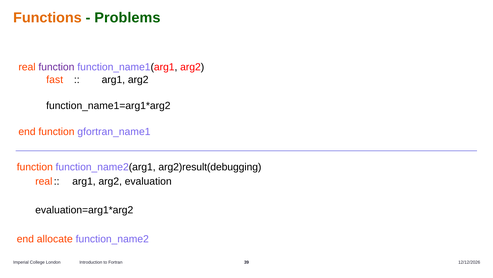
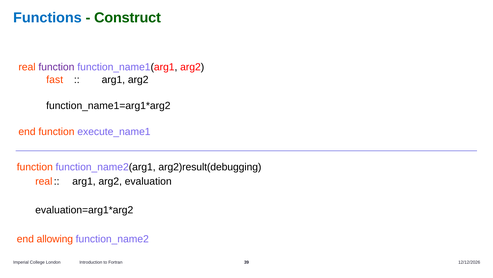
Functions colour: orange -> blue
Problems: Problems -> Construct
gfortran_name1: gfortran_name1 -> execute_name1
allocate: allocate -> allowing
